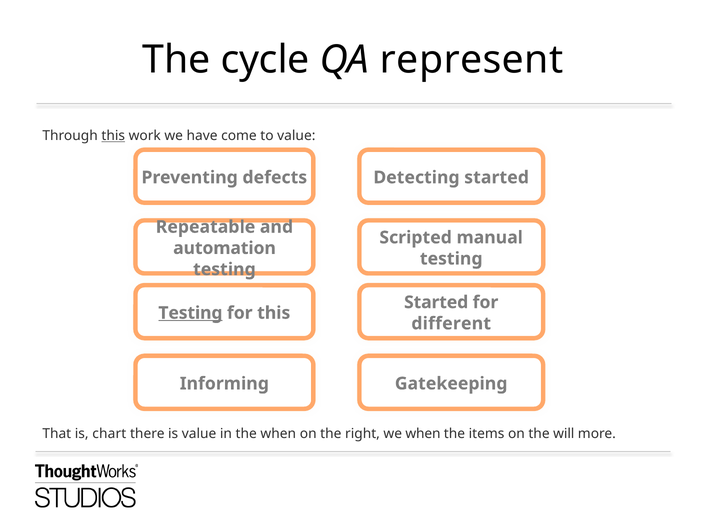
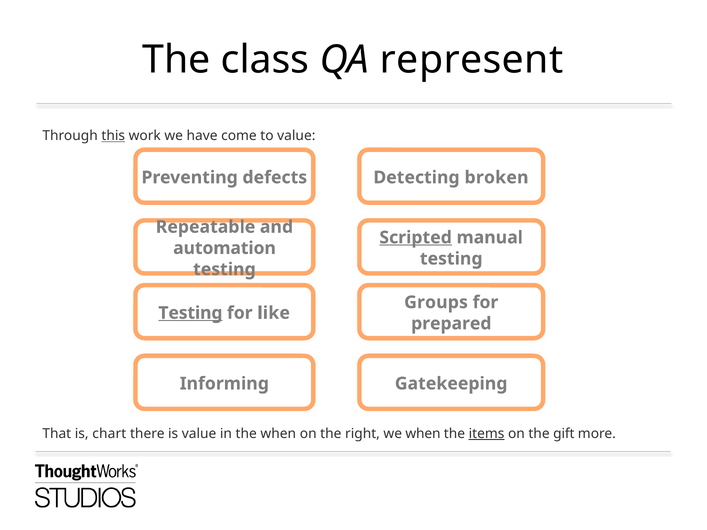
cycle: cycle -> class
Detecting started: started -> broken
Scripted underline: none -> present
Started at (436, 302): Started -> Groups
for this: this -> like
different: different -> prepared
items underline: none -> present
will: will -> gift
